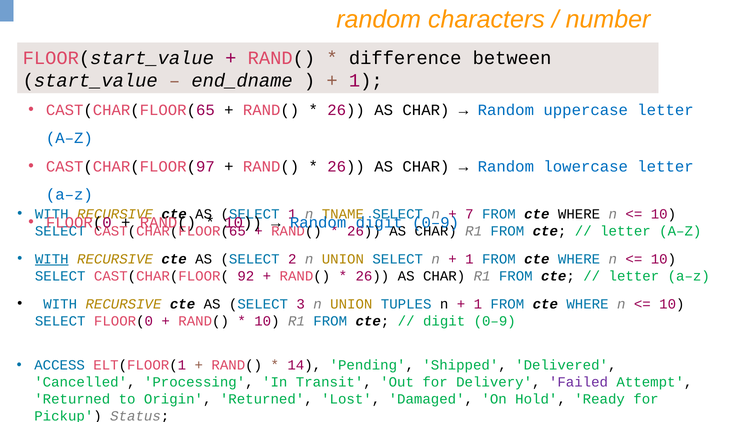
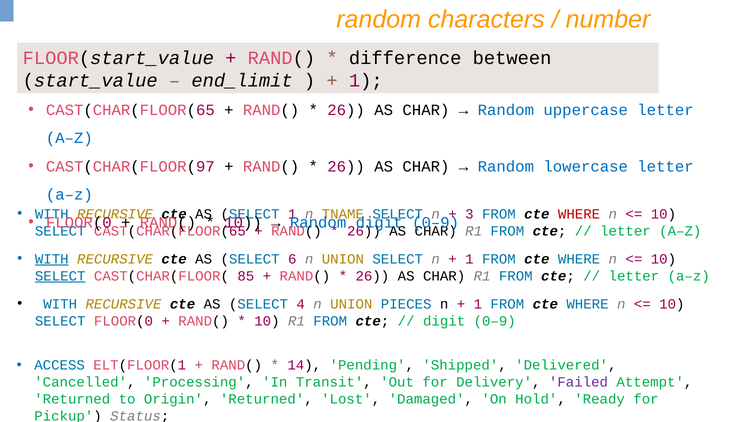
end_dname: end_dname -> end_limit
7: 7 -> 3
WHERE at (579, 214) colour: black -> red
2: 2 -> 6
SELECT at (60, 276) underline: none -> present
92: 92 -> 85
3: 3 -> 4
TUPLES: TUPLES -> PIECES
